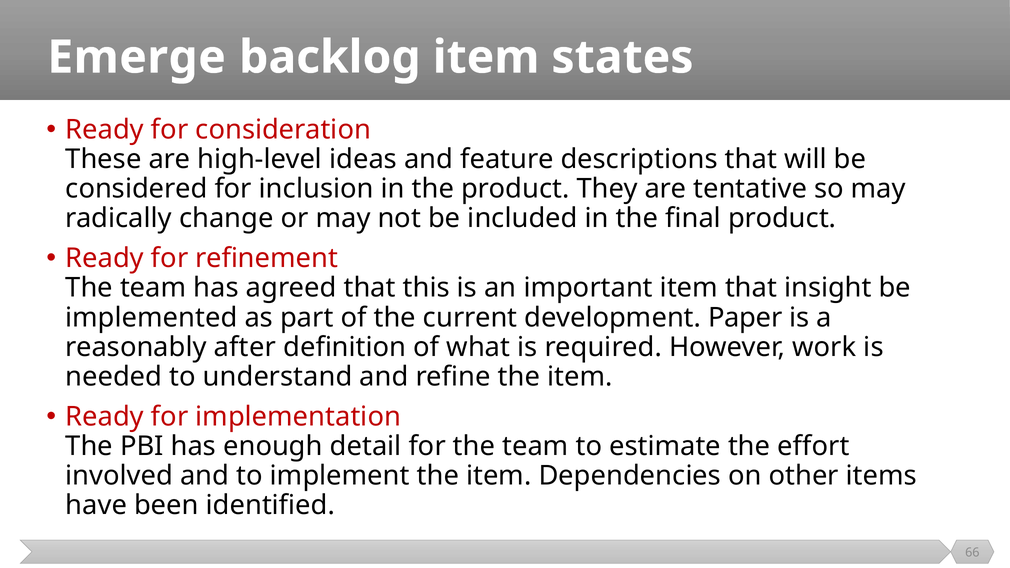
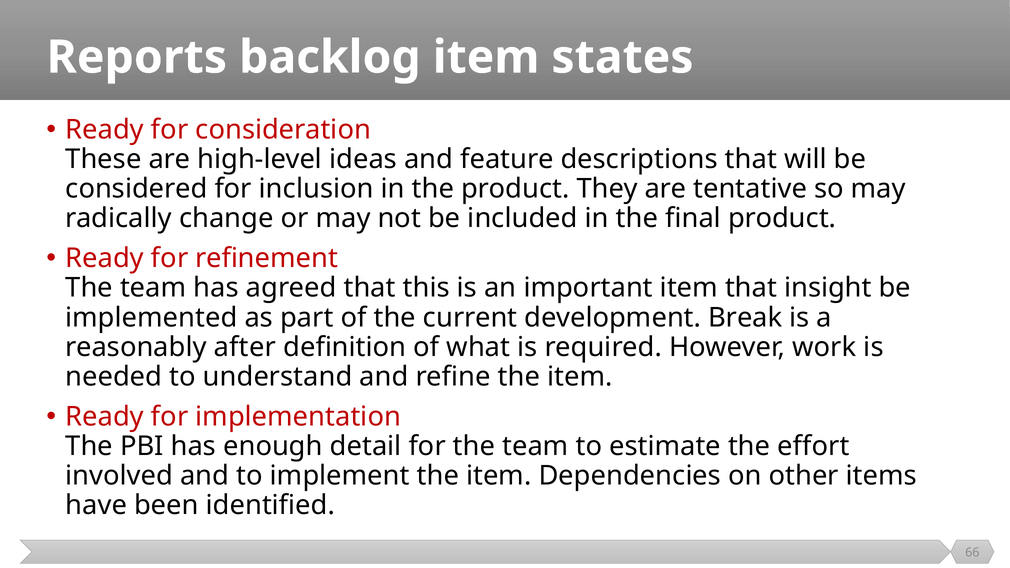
Emerge: Emerge -> Reports
Paper: Paper -> Break
